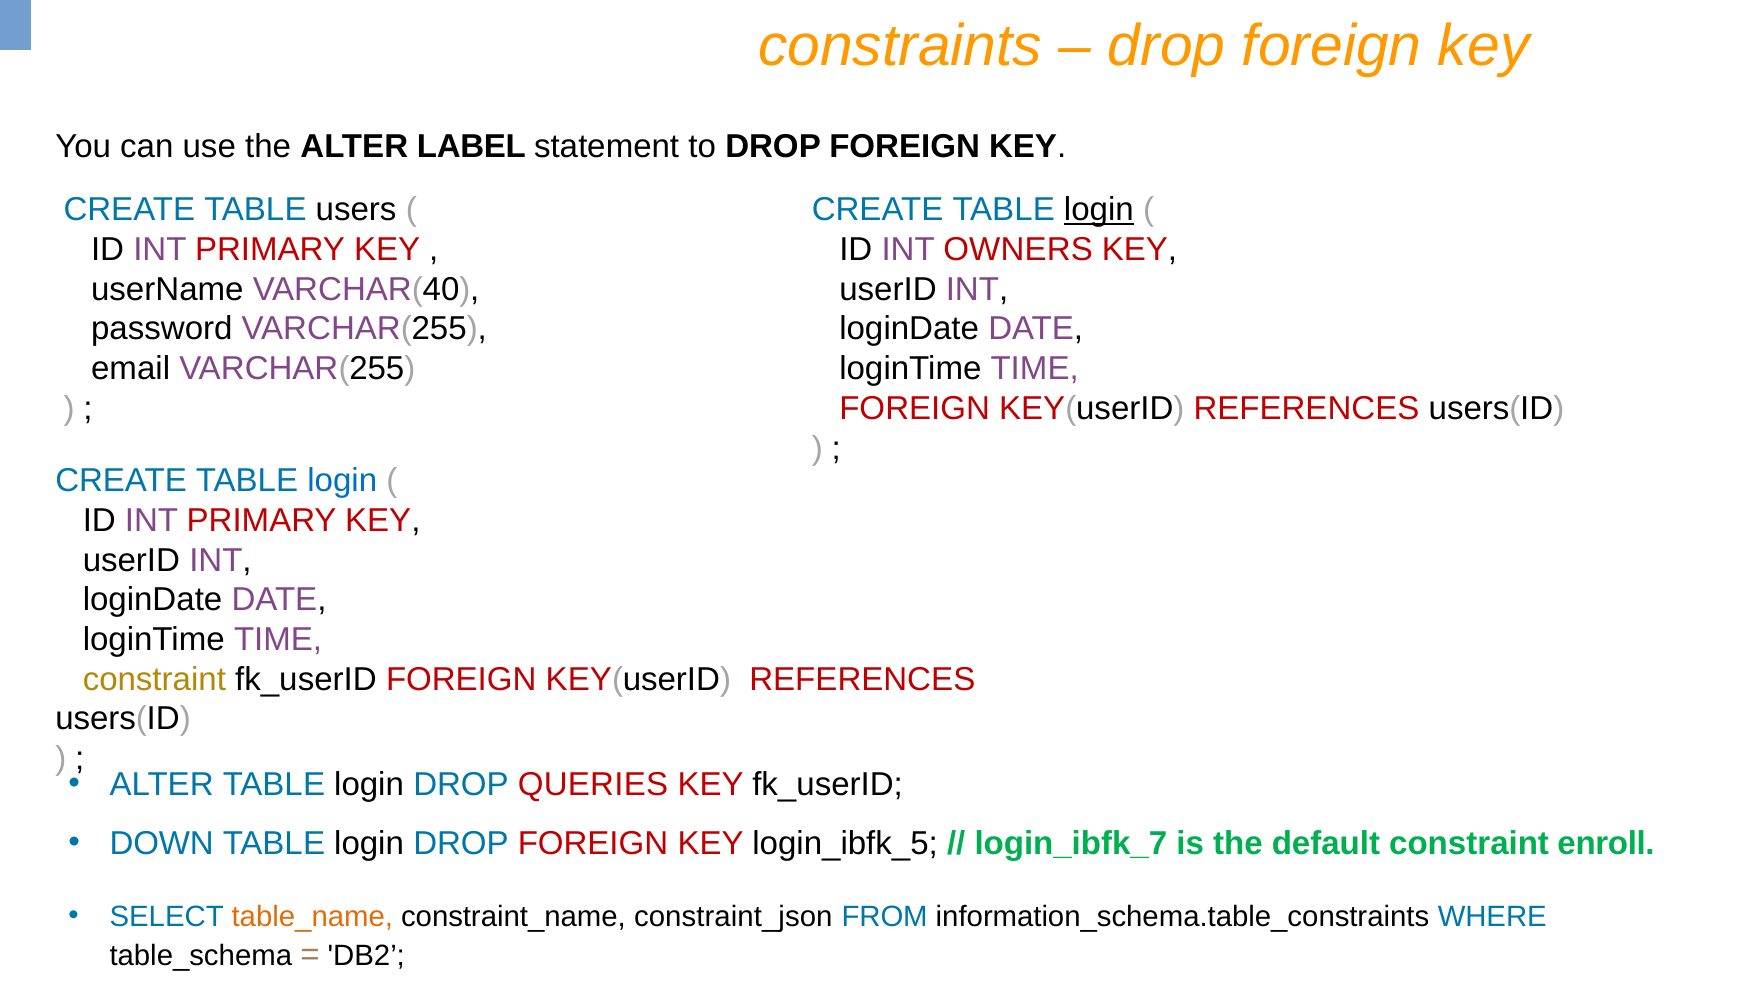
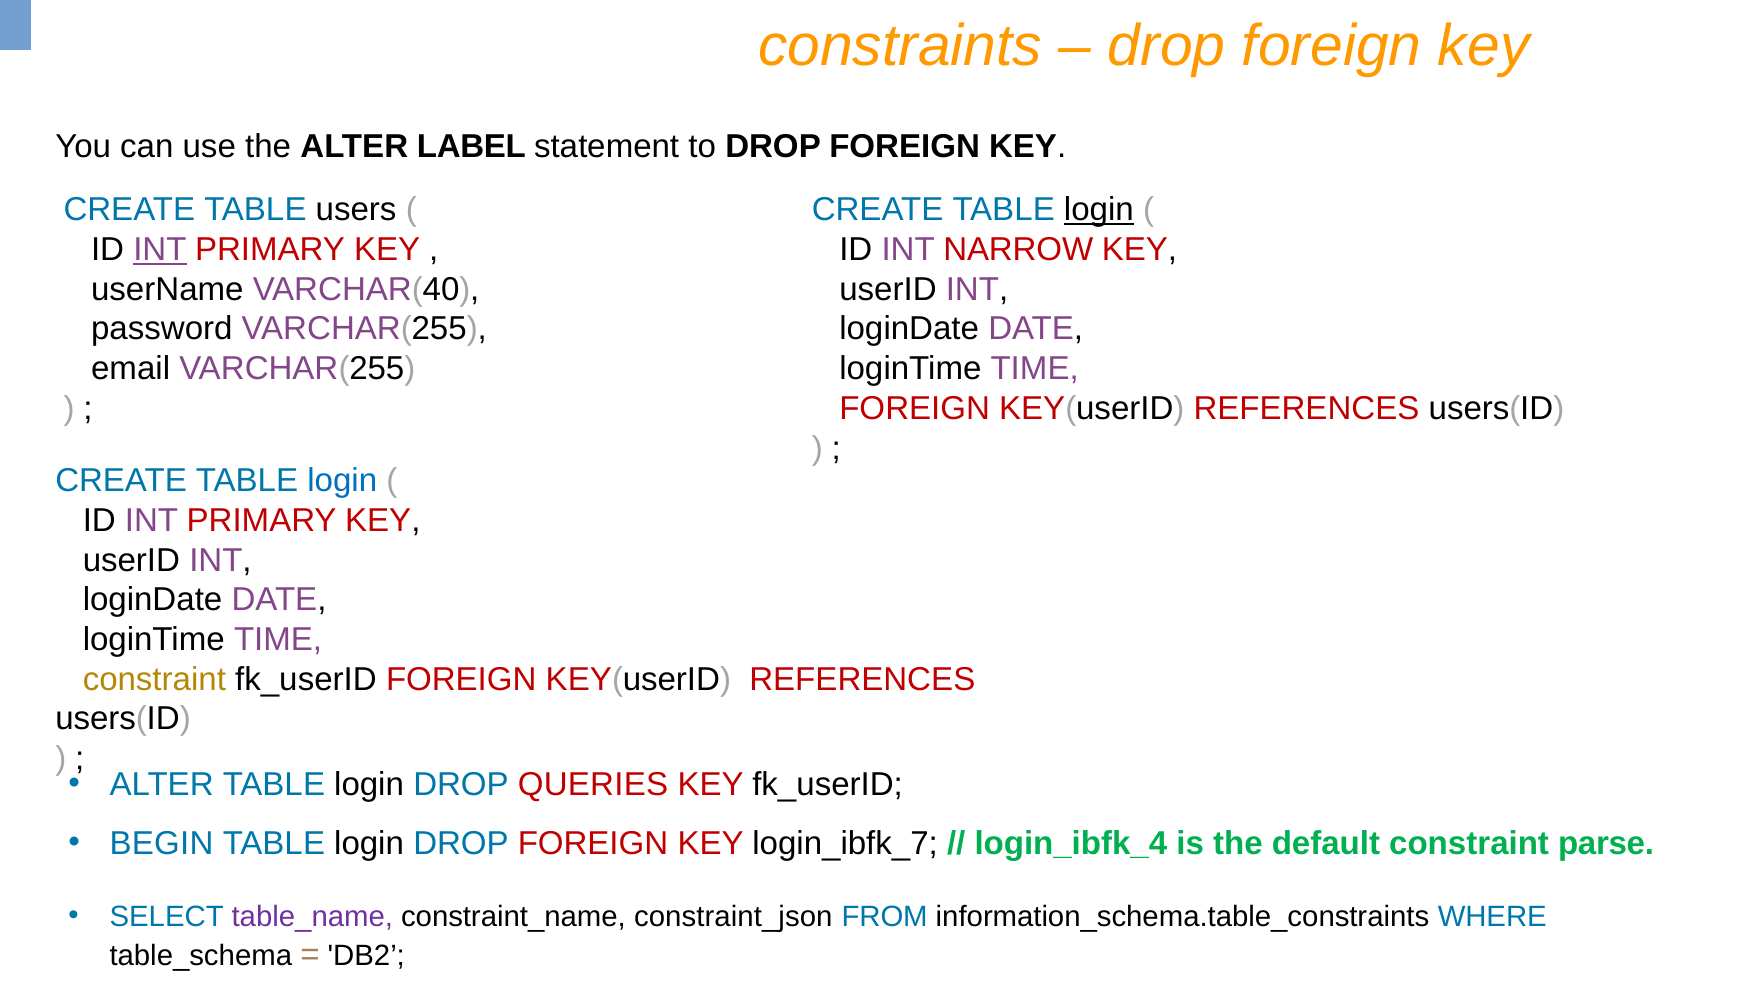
INT at (160, 250) underline: none -> present
OWNERS: OWNERS -> NARROW
DOWN: DOWN -> BEGIN
login_ibfk_5: login_ibfk_5 -> login_ibfk_7
login_ibfk_7: login_ibfk_7 -> login_ibfk_4
enroll: enroll -> parse
table_name colour: orange -> purple
